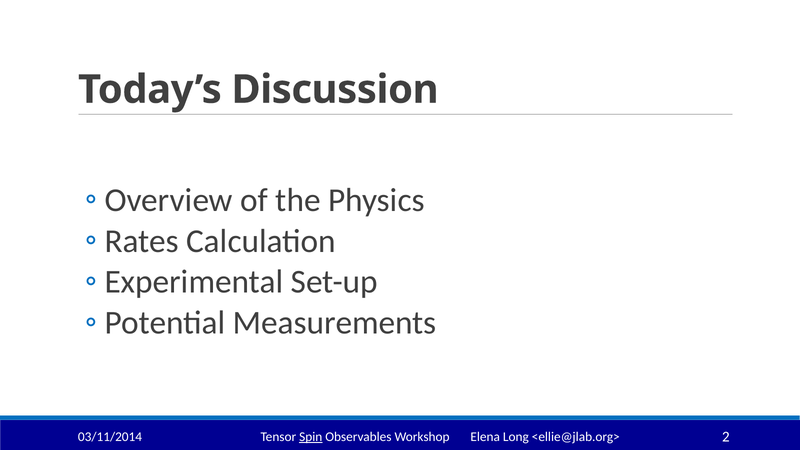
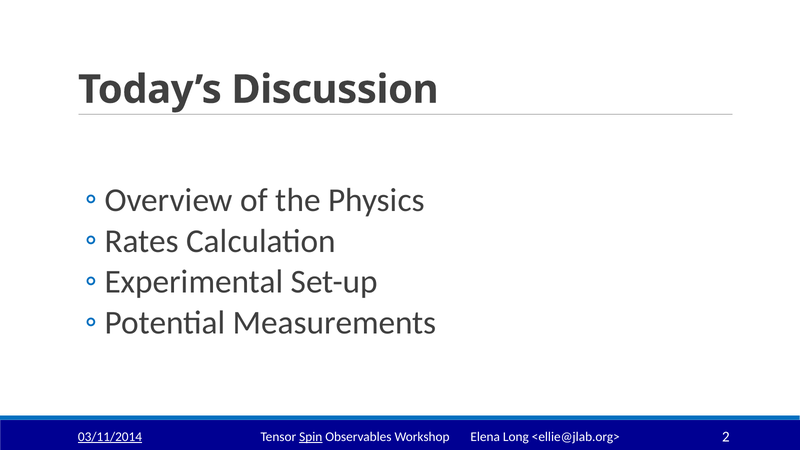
03/11/2014 underline: none -> present
